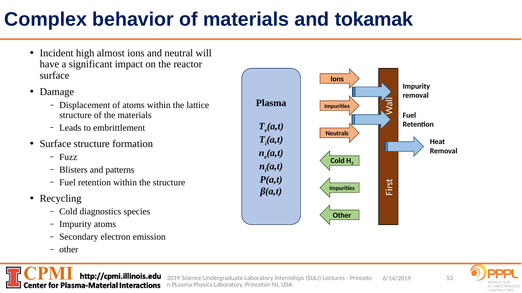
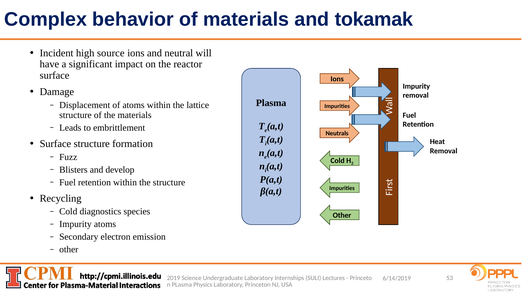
almost: almost -> source
patterns: patterns -> develop
